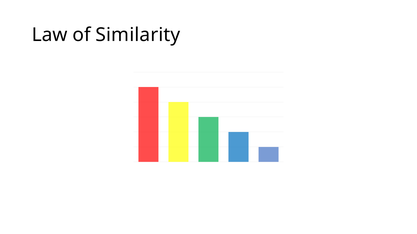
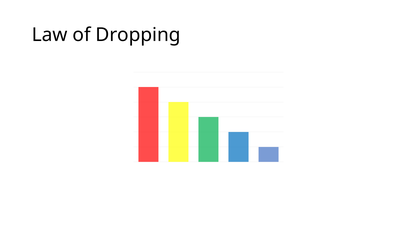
Similarity: Similarity -> Dropping
